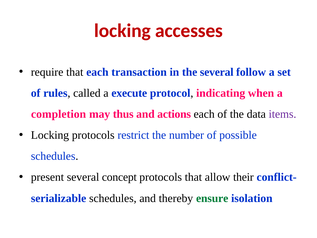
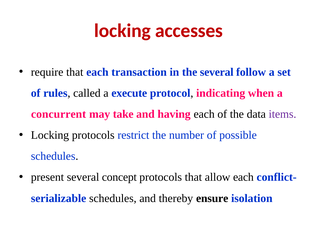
completion: completion -> concurrent
thus: thus -> take
actions: actions -> having
allow their: their -> each
ensure colour: green -> black
